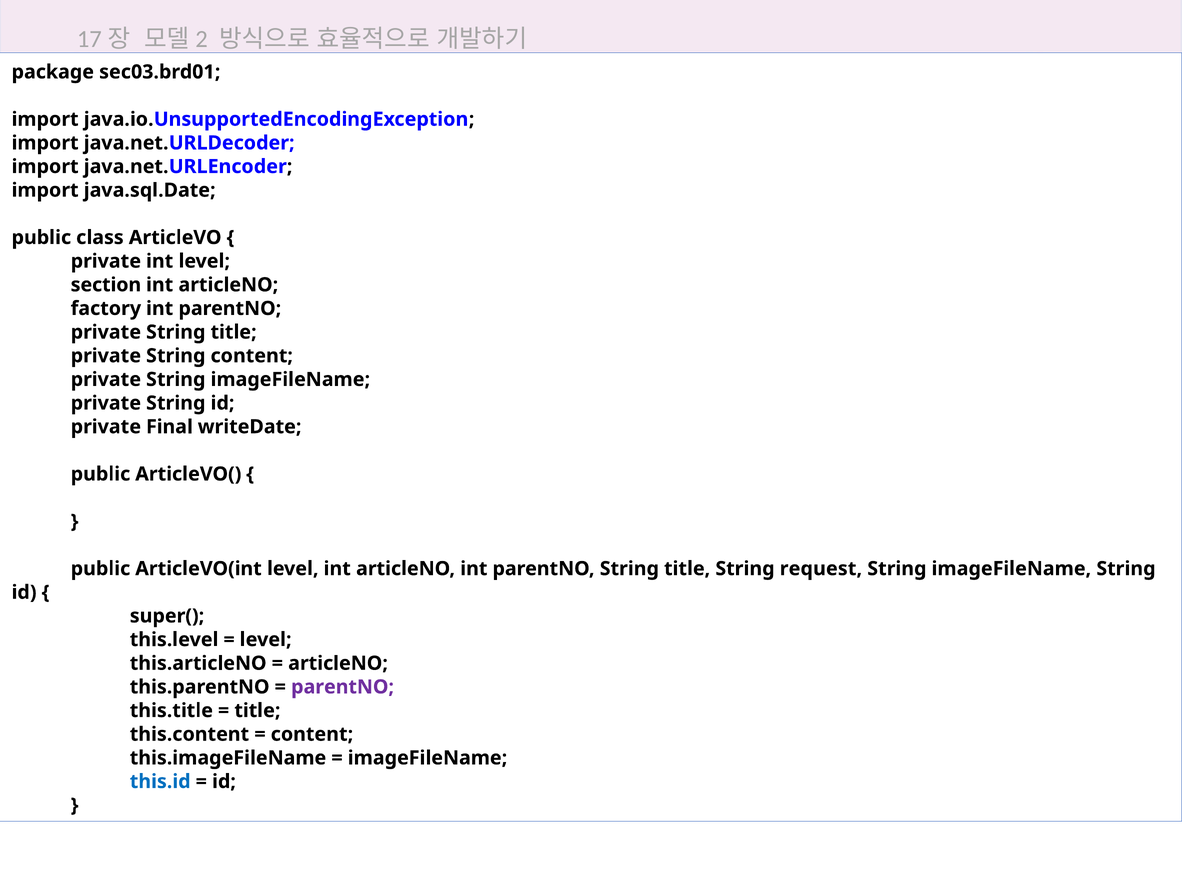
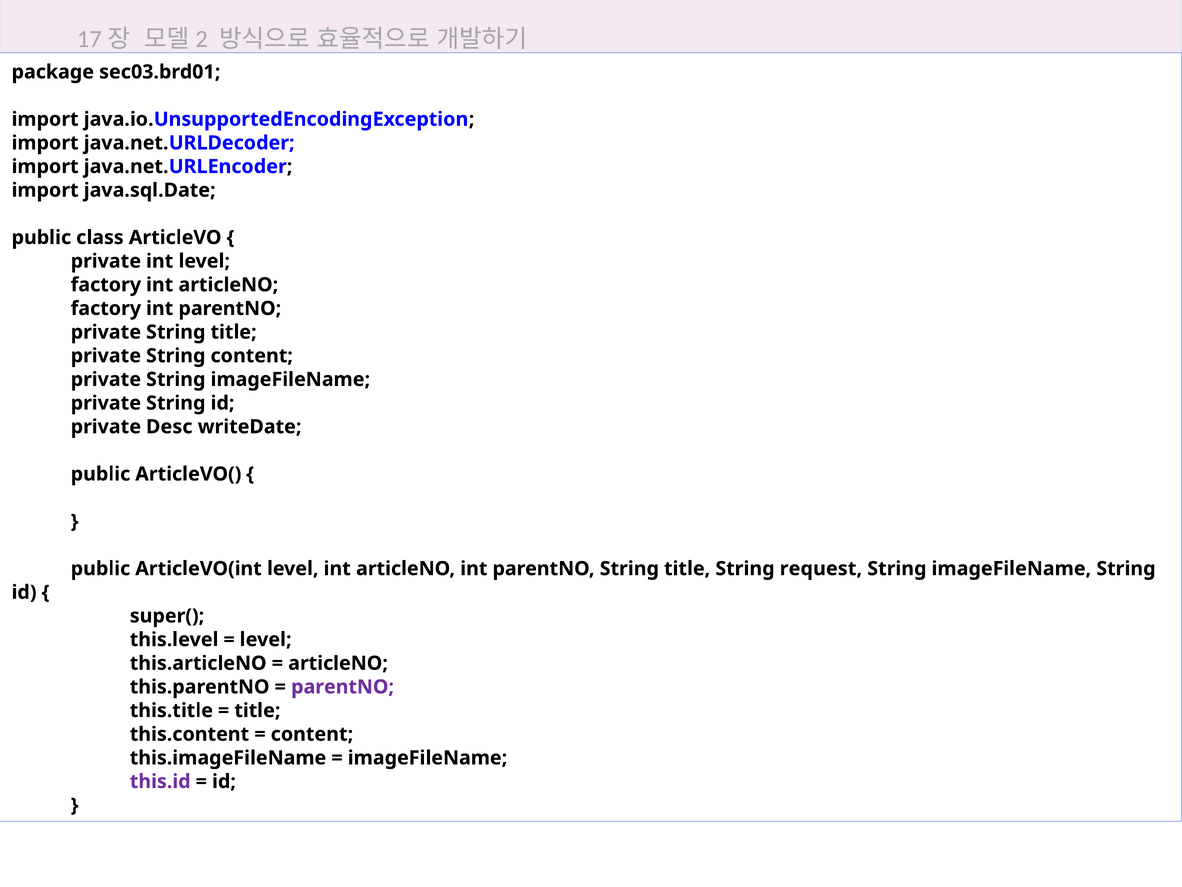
section at (106, 285): section -> factory
Final: Final -> Desc
this.id colour: blue -> purple
